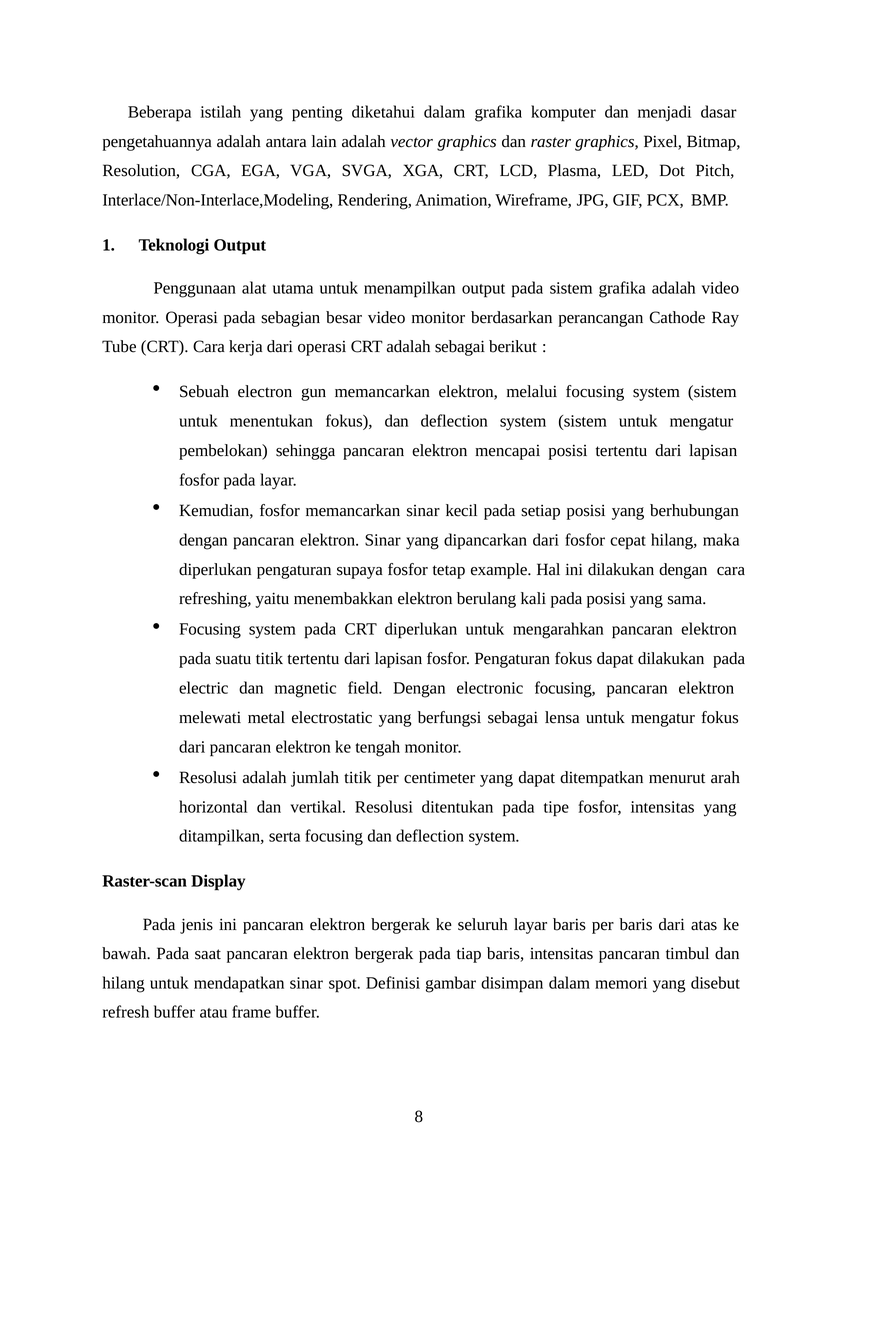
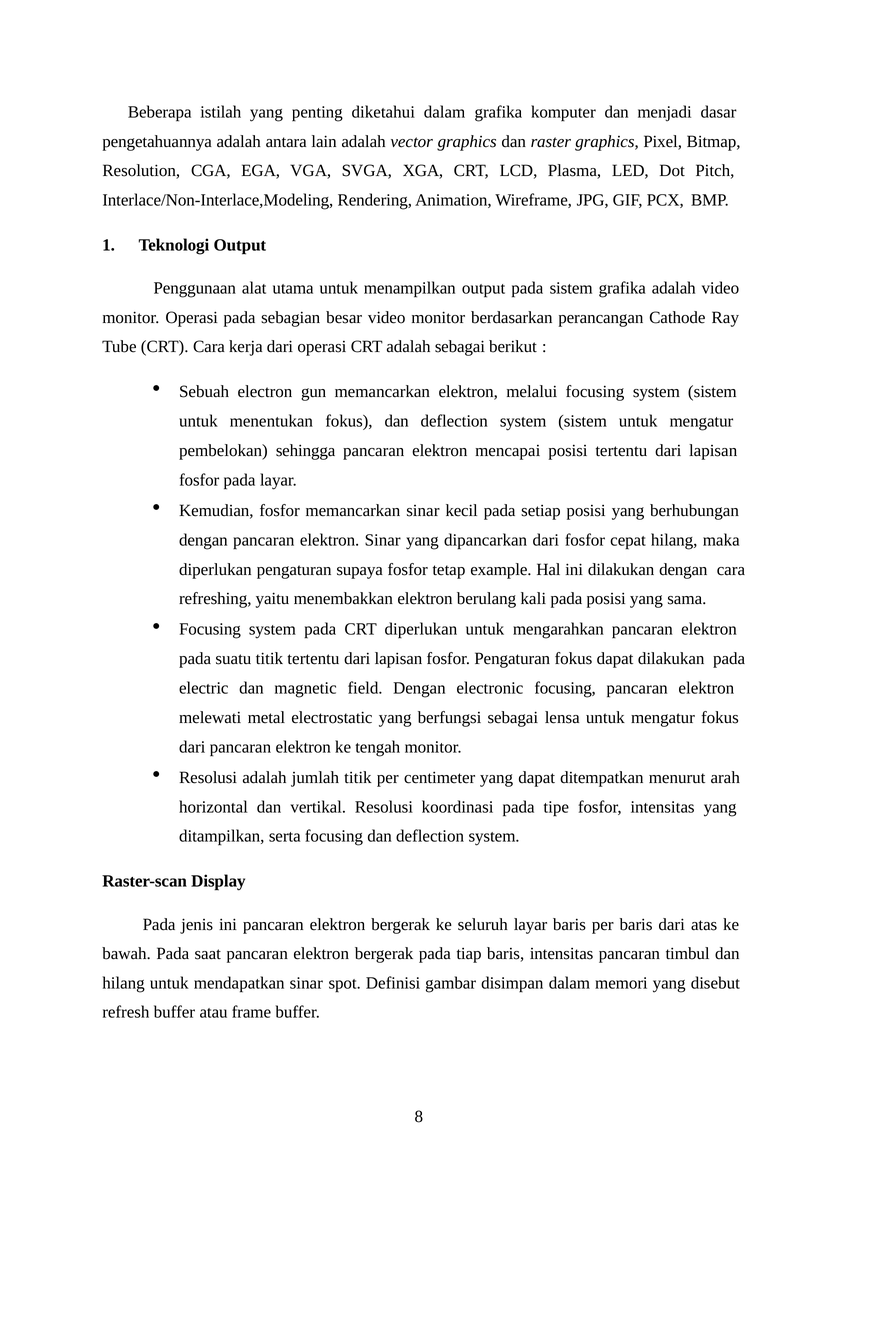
ditentukan: ditentukan -> koordinasi
